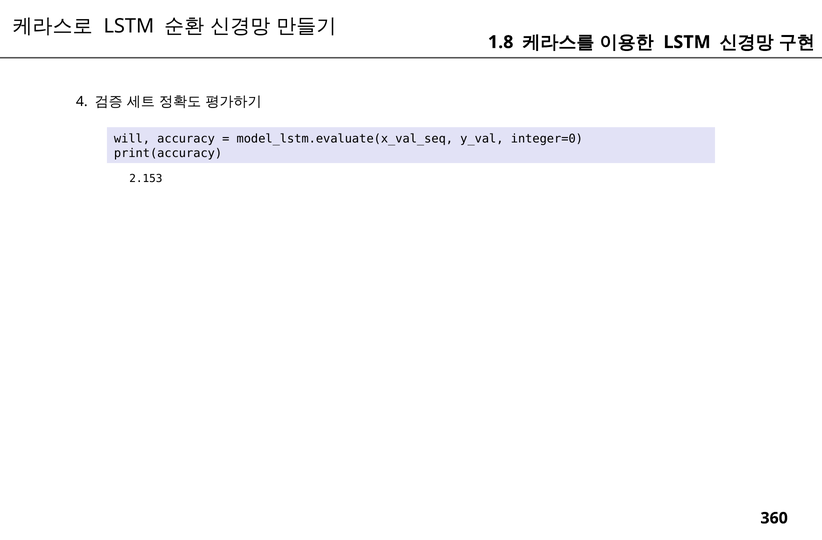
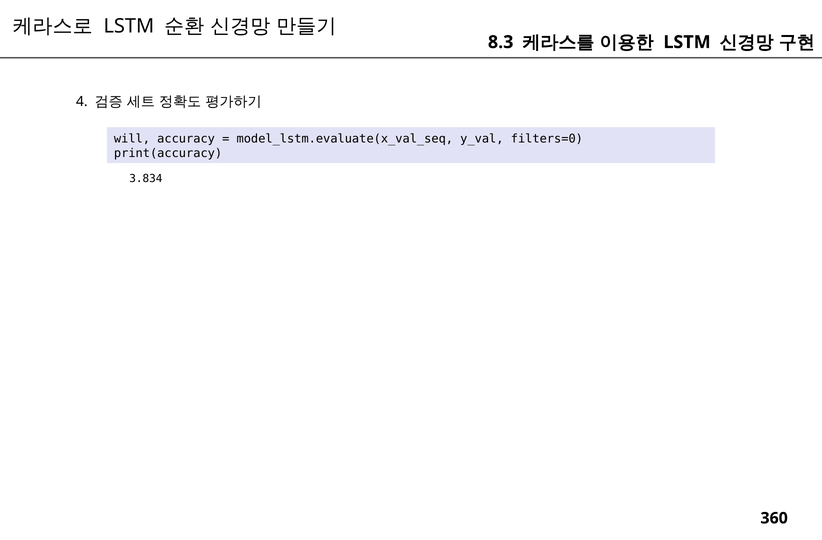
1.8: 1.8 -> 8.3
integer=0: integer=0 -> filters=0
2.153: 2.153 -> 3.834
